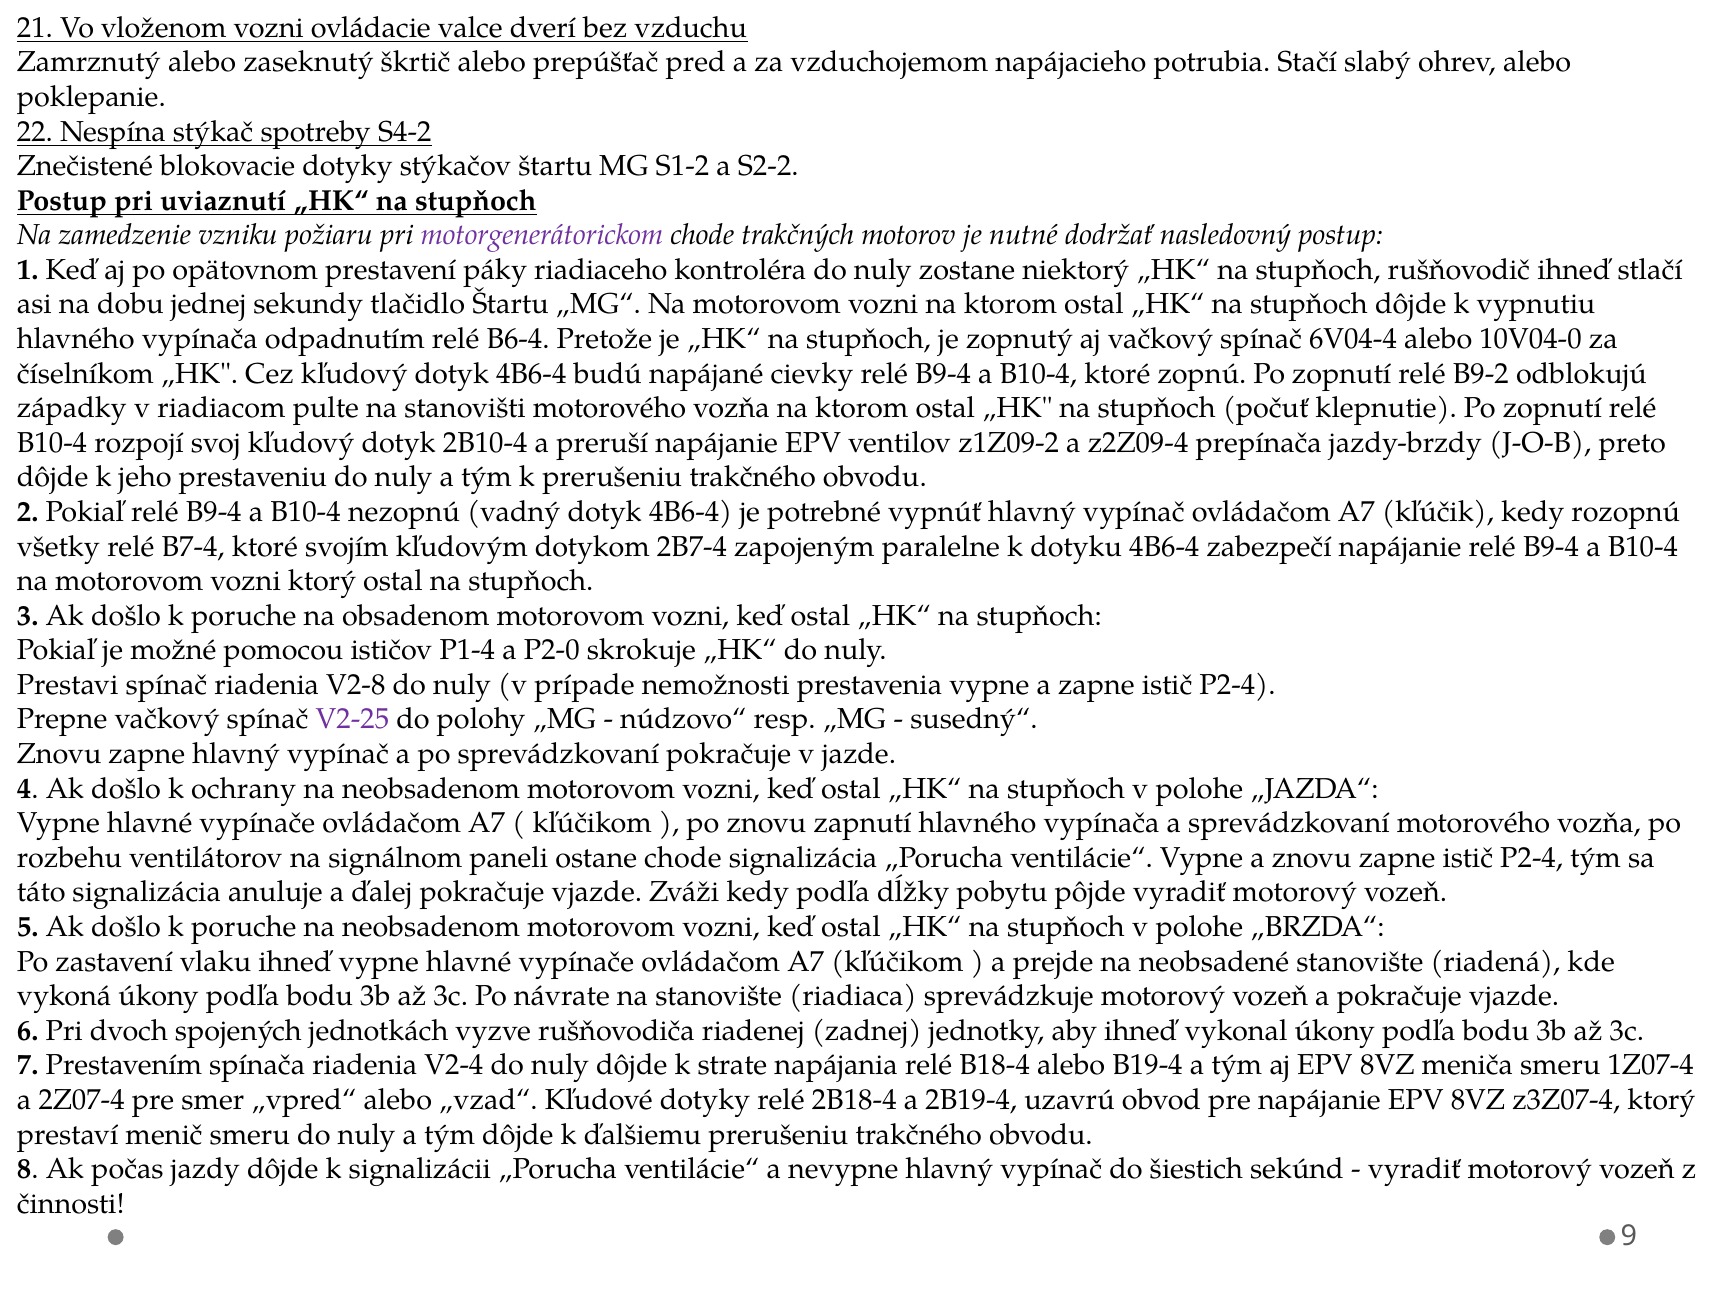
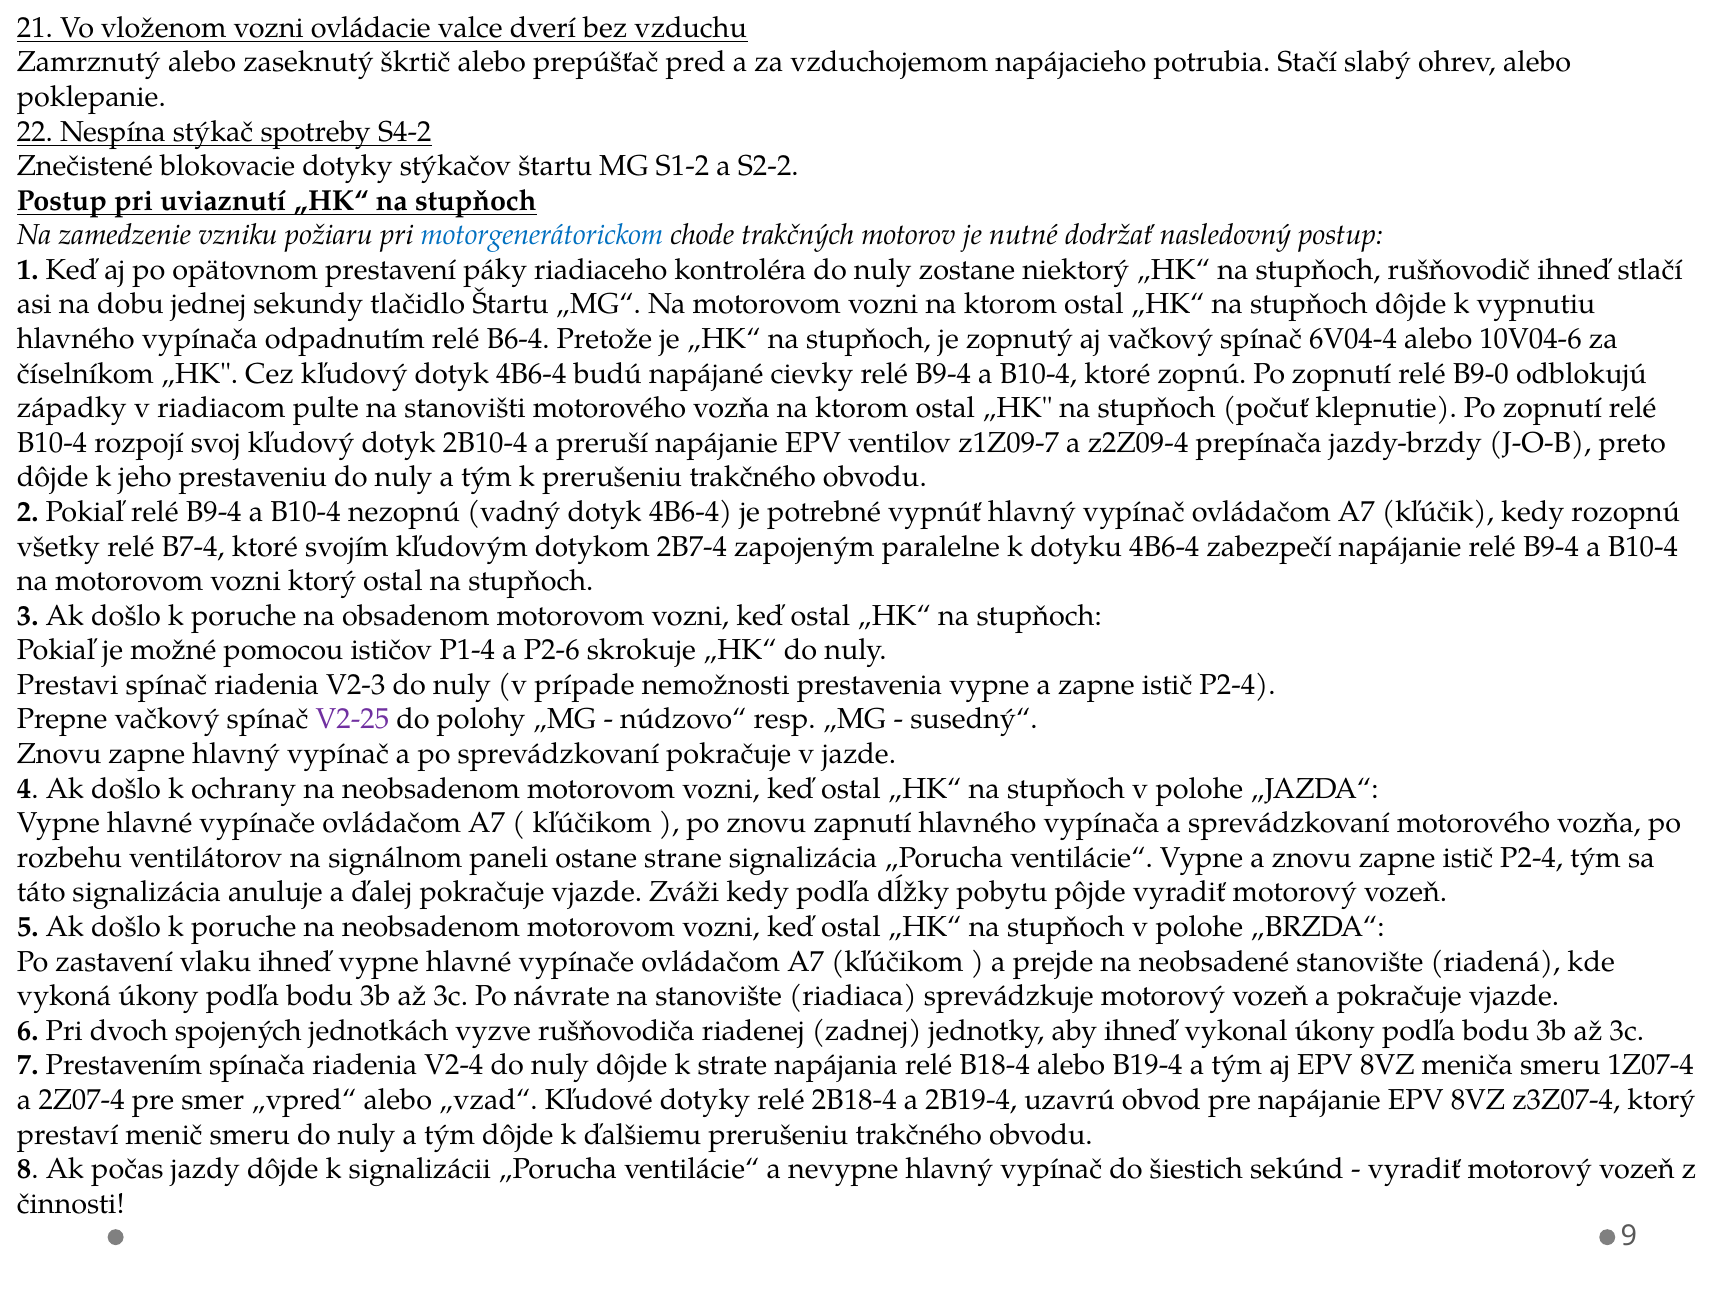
motorgenerátorickom colour: purple -> blue
10V04-0: 10V04-0 -> 10V04-6
B9-2: B9-2 -> B9-0
z1Z09-2: z1Z09-2 -> z1Z09-7
P2-0: P2-0 -> P2-6
V2-8: V2-8 -> V2-3
ostane chode: chode -> strane
